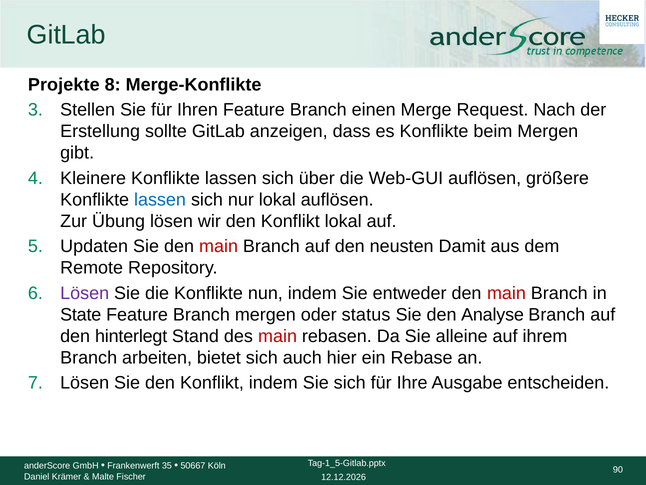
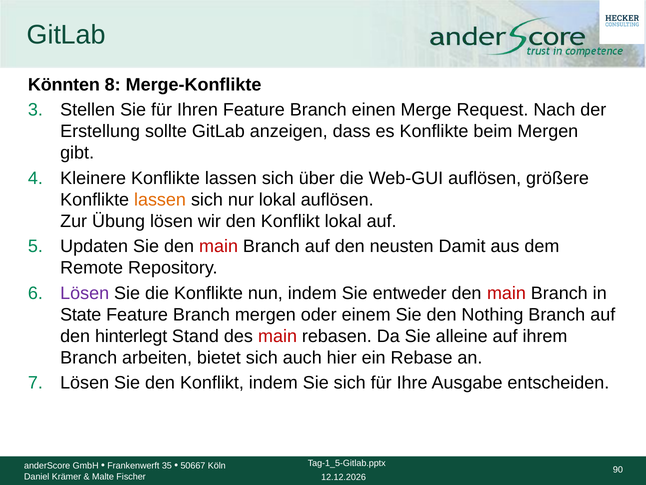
Projekte: Projekte -> Könnten
lassen at (160, 199) colour: blue -> orange
status: status -> einem
Analyse: Analyse -> Nothing
